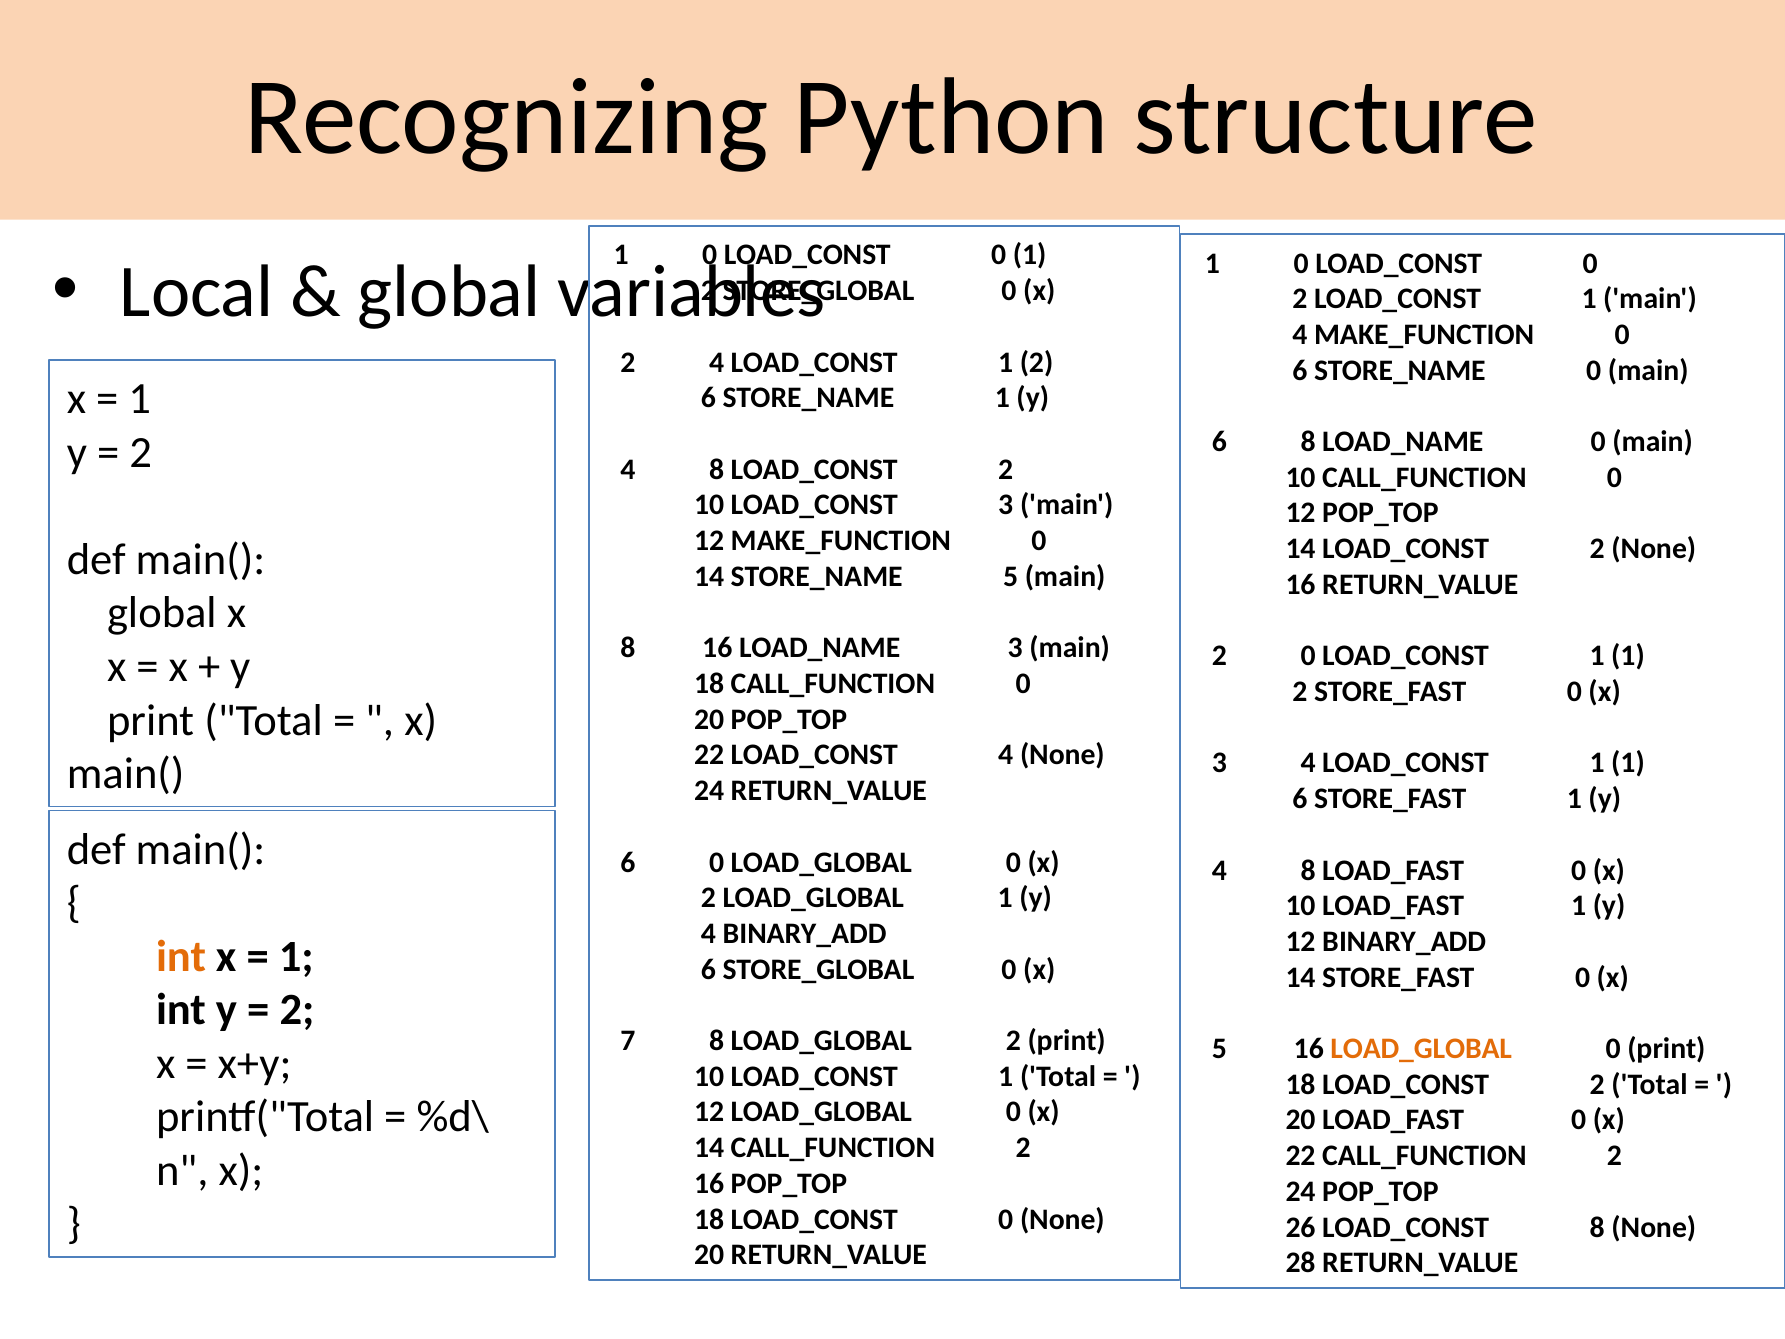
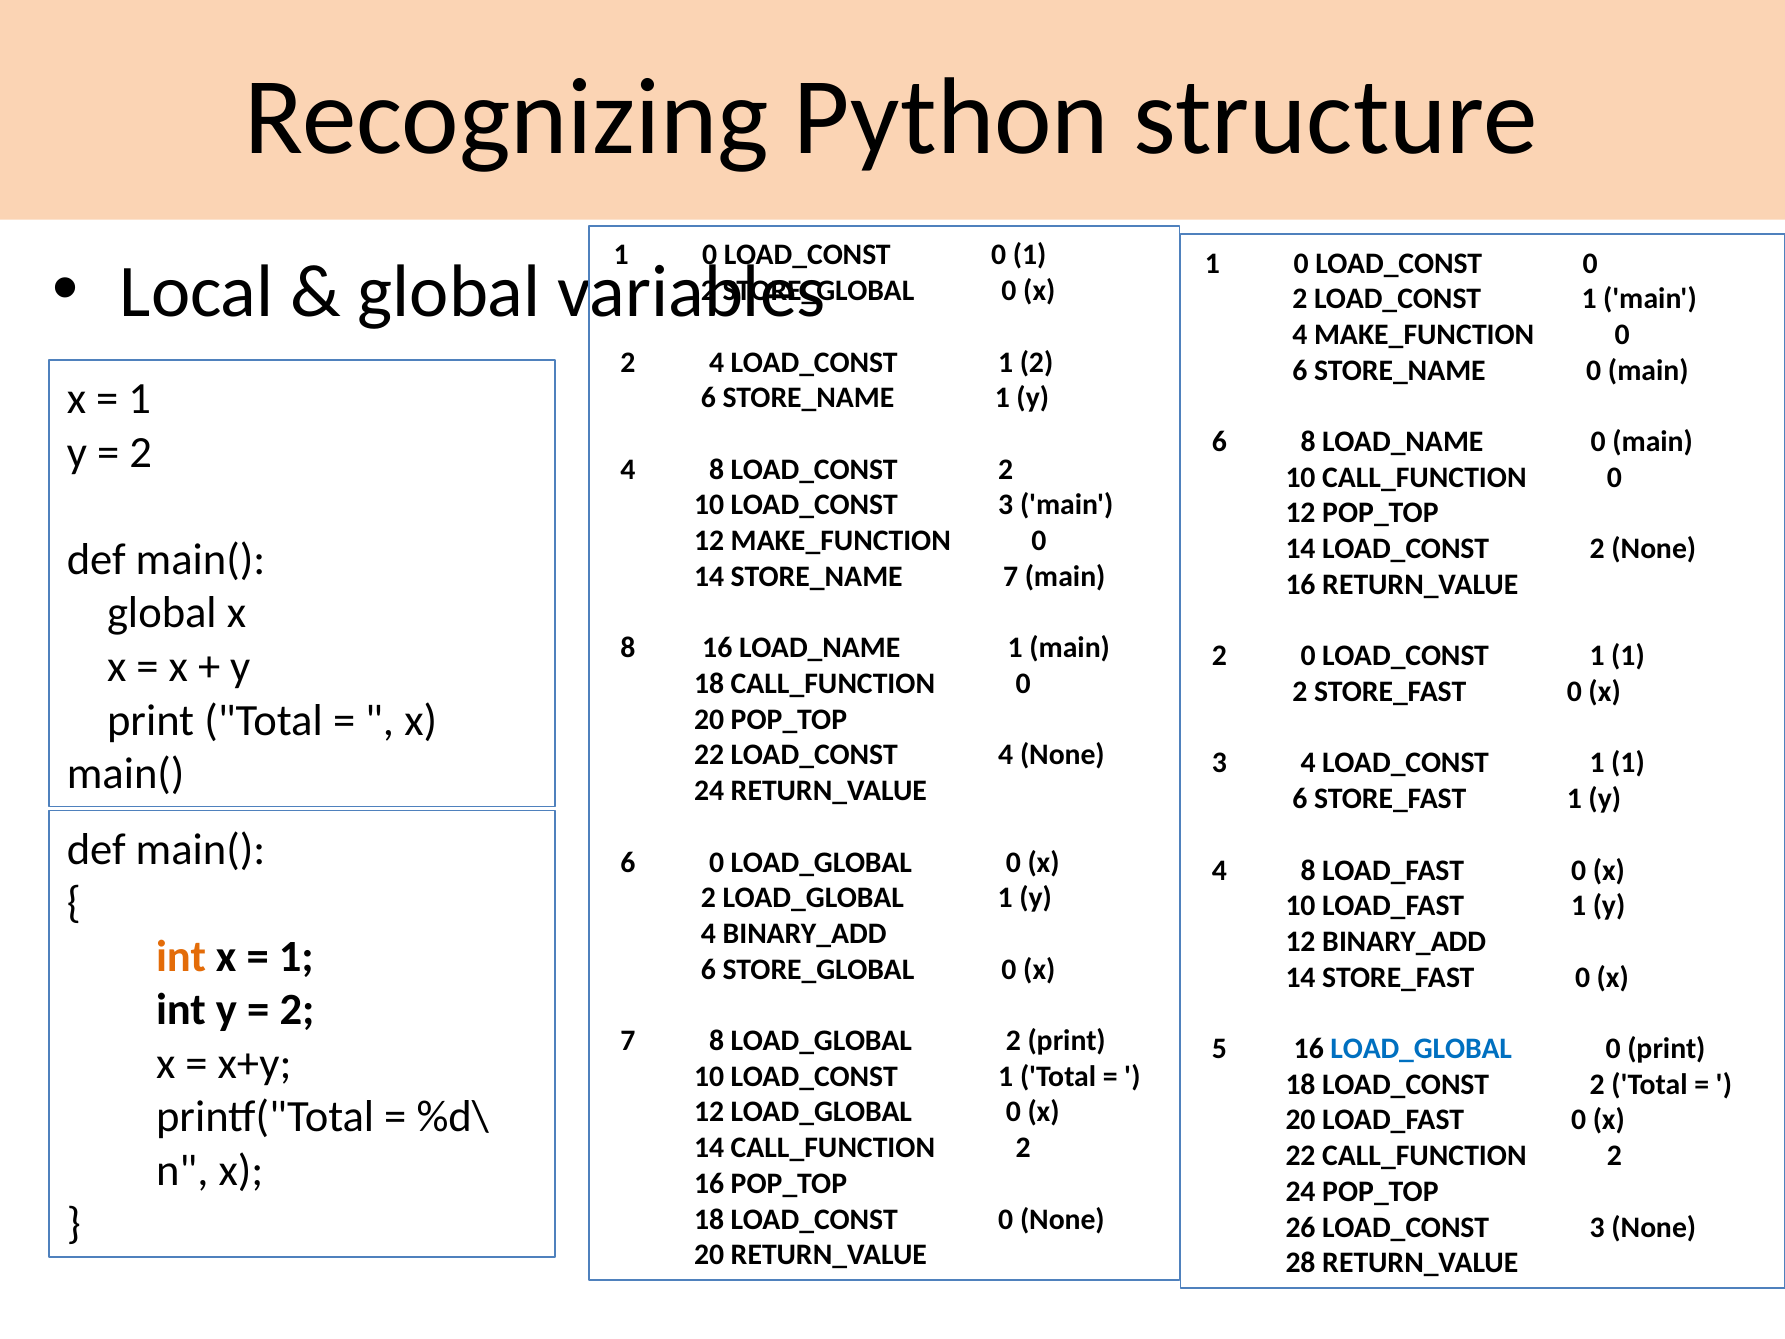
STORE_NAME 5: 5 -> 7
LOAD_NAME 3: 3 -> 1
LOAD_GLOBAL at (1421, 1049) colour: orange -> blue
26 LOAD_CONST 8: 8 -> 3
